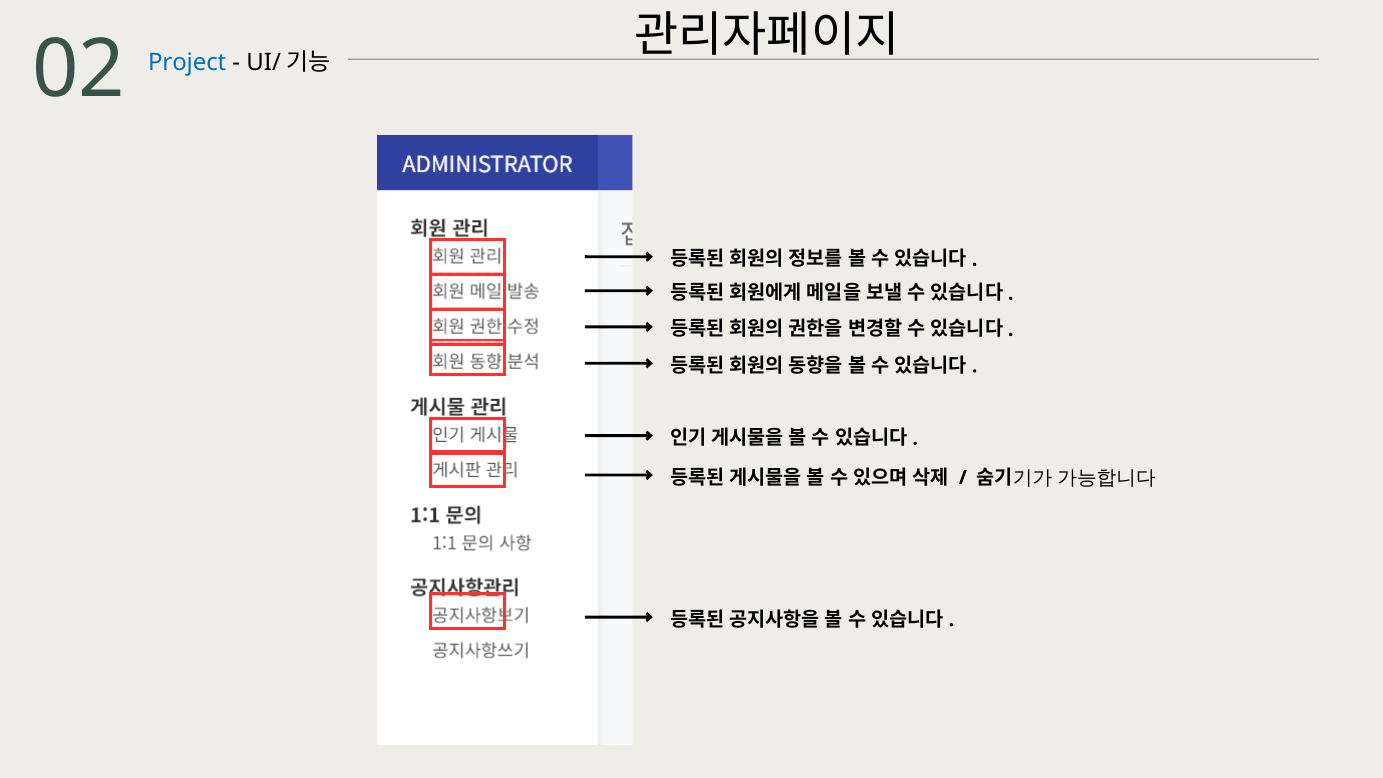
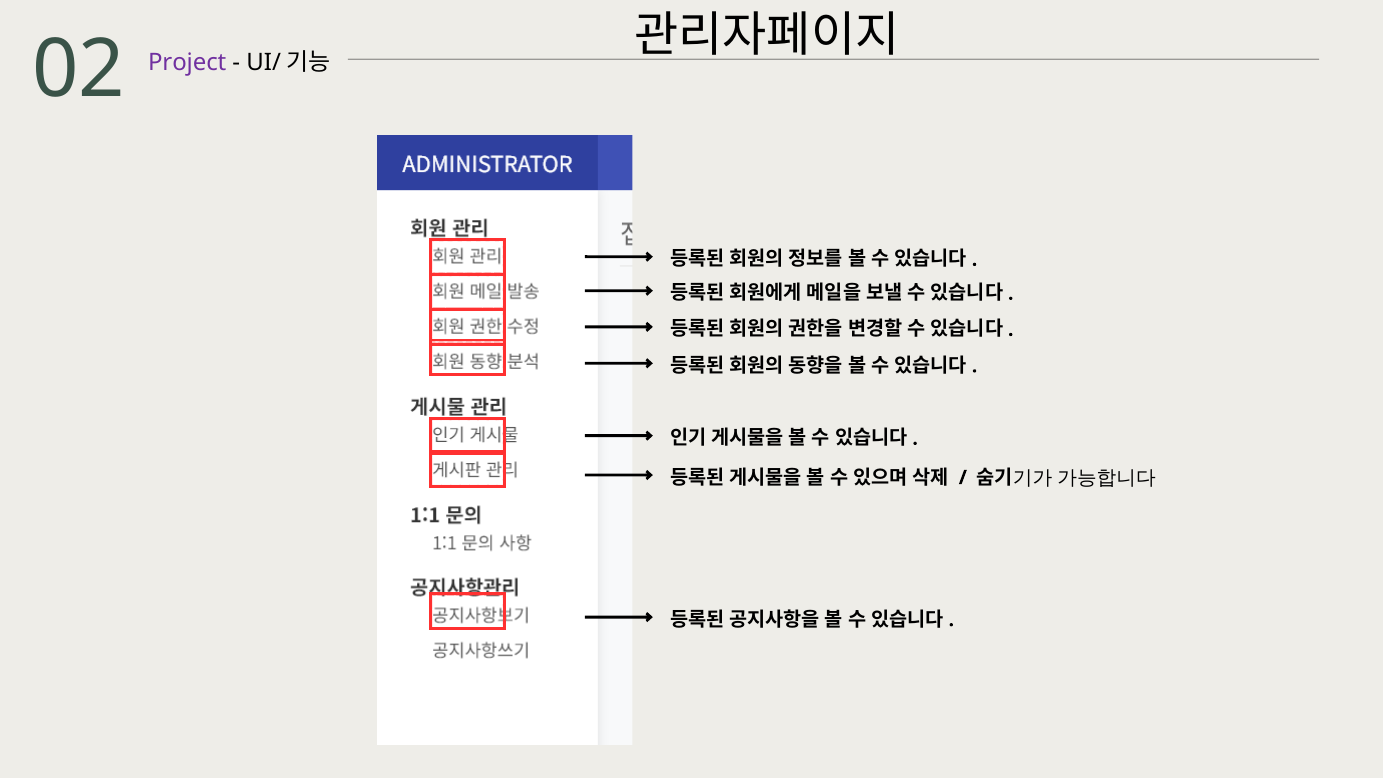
Project colour: blue -> purple
